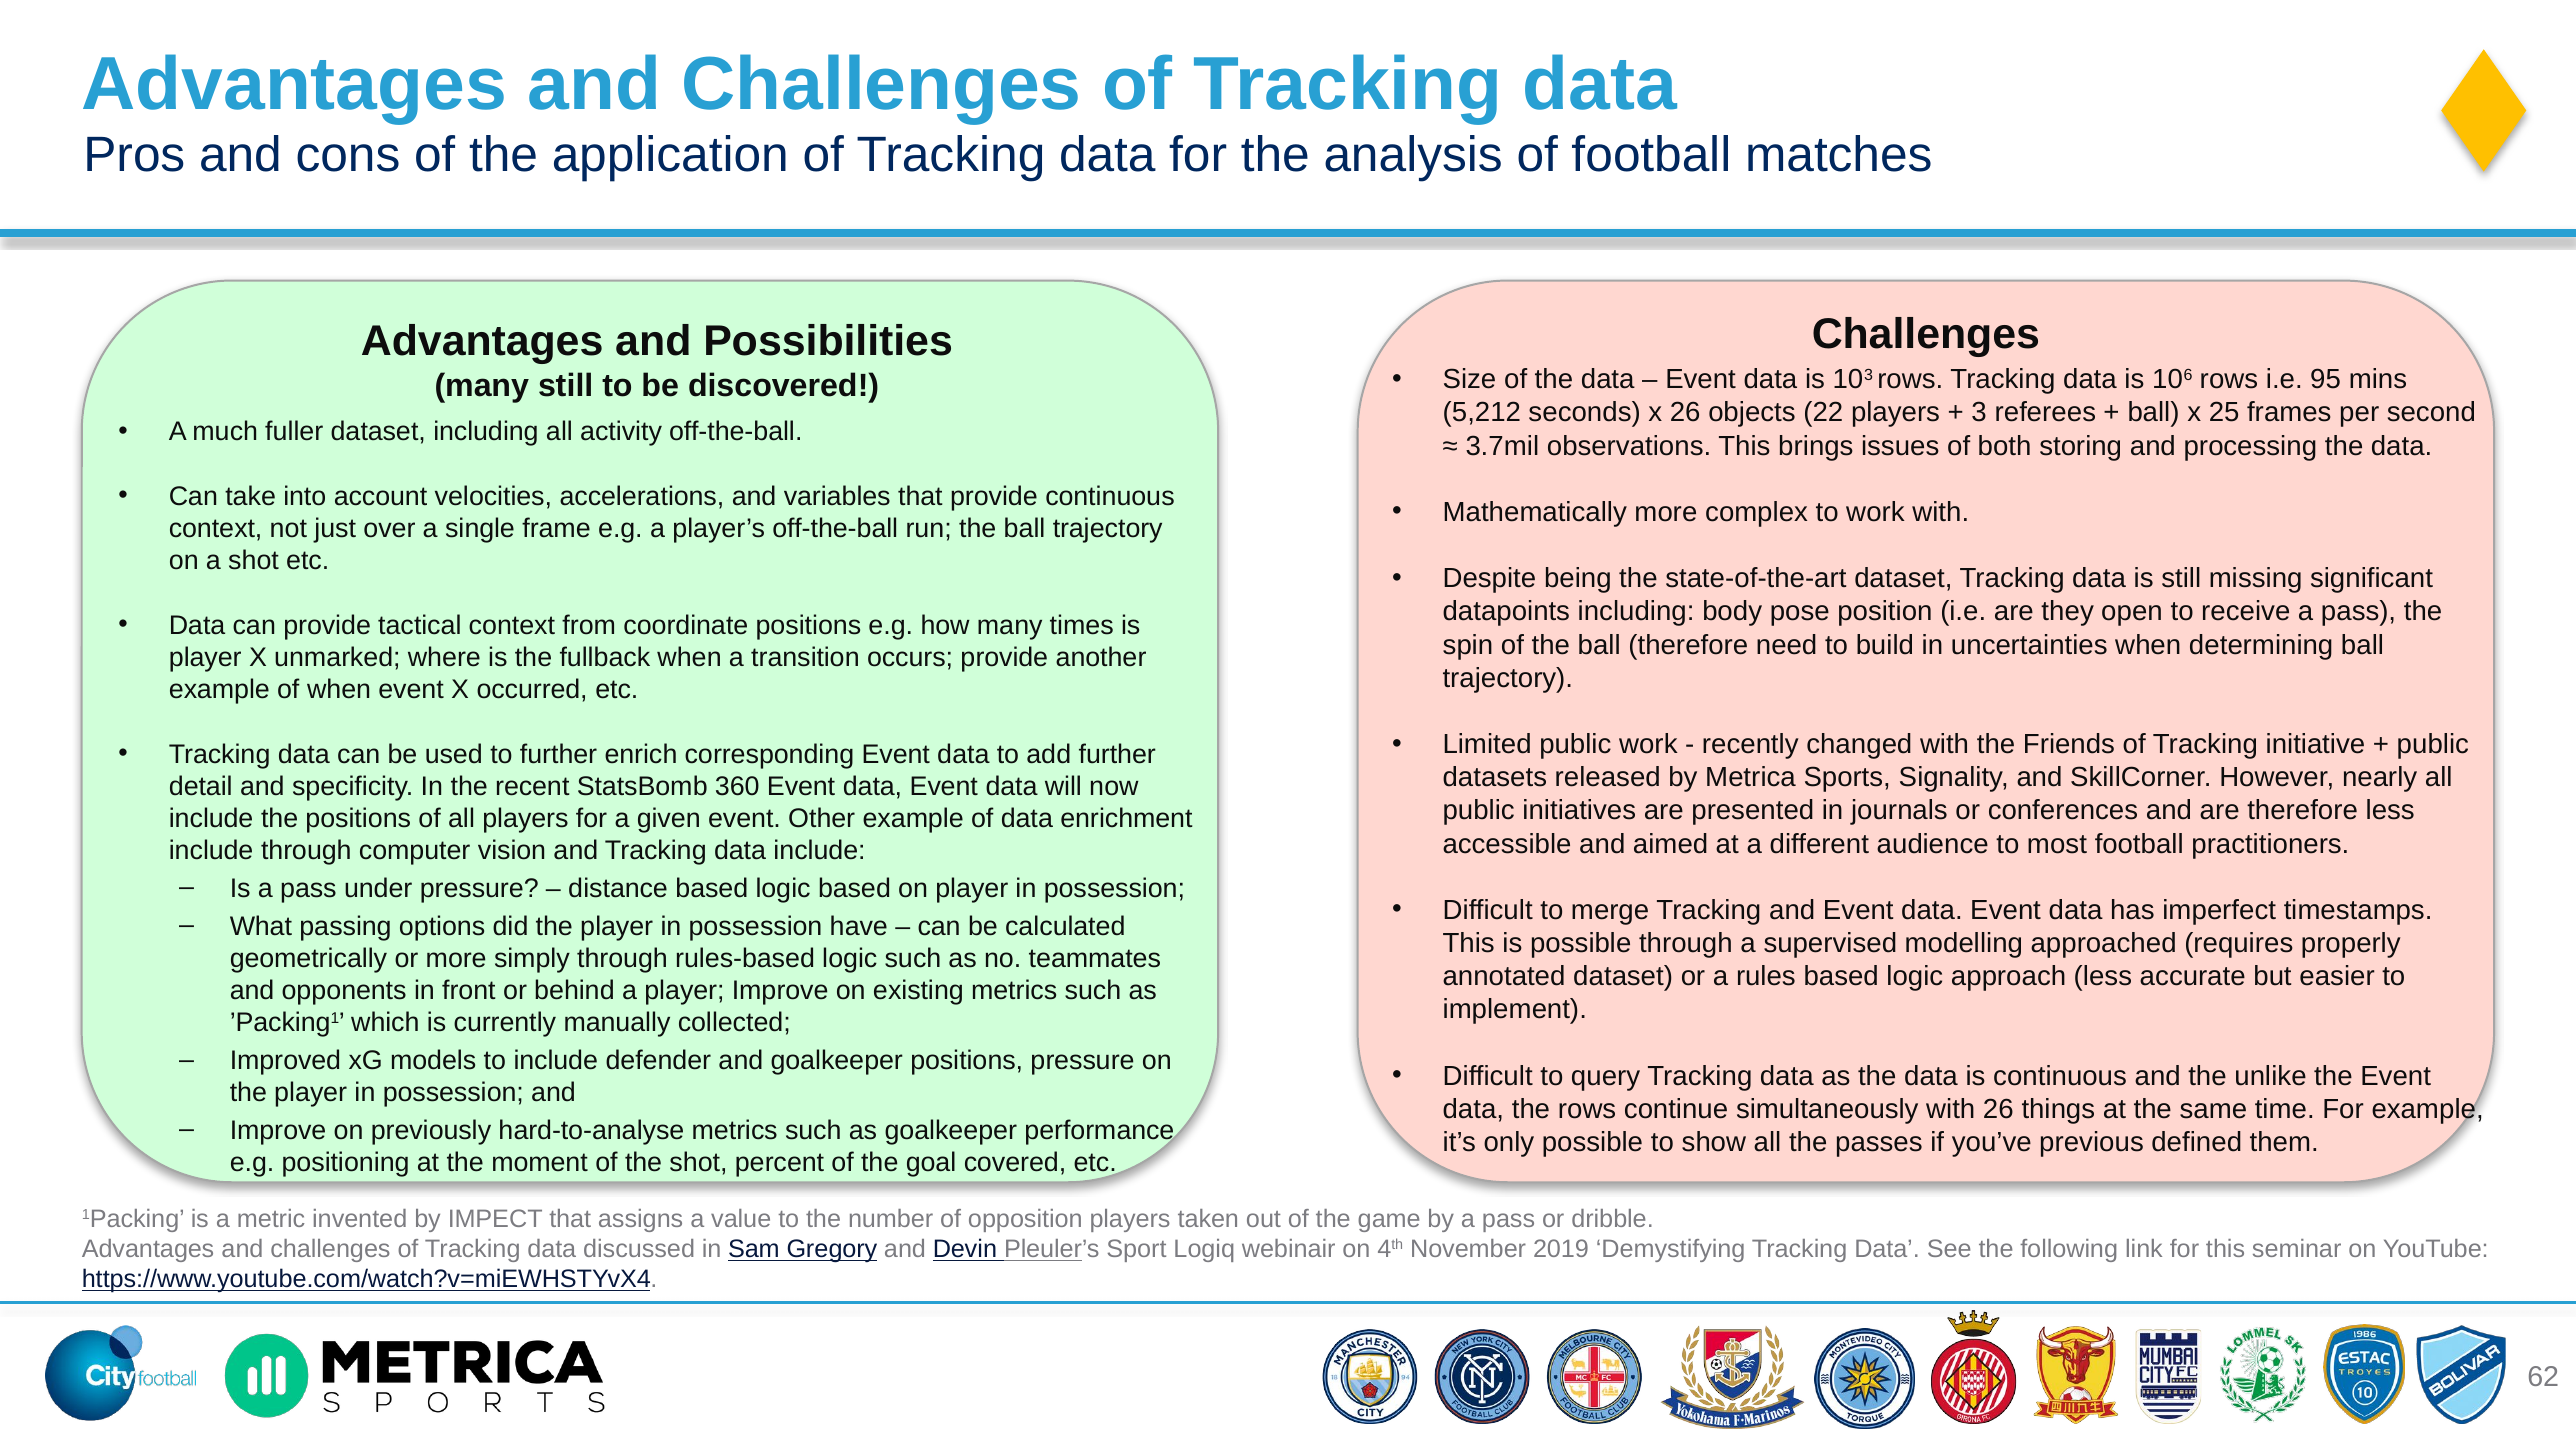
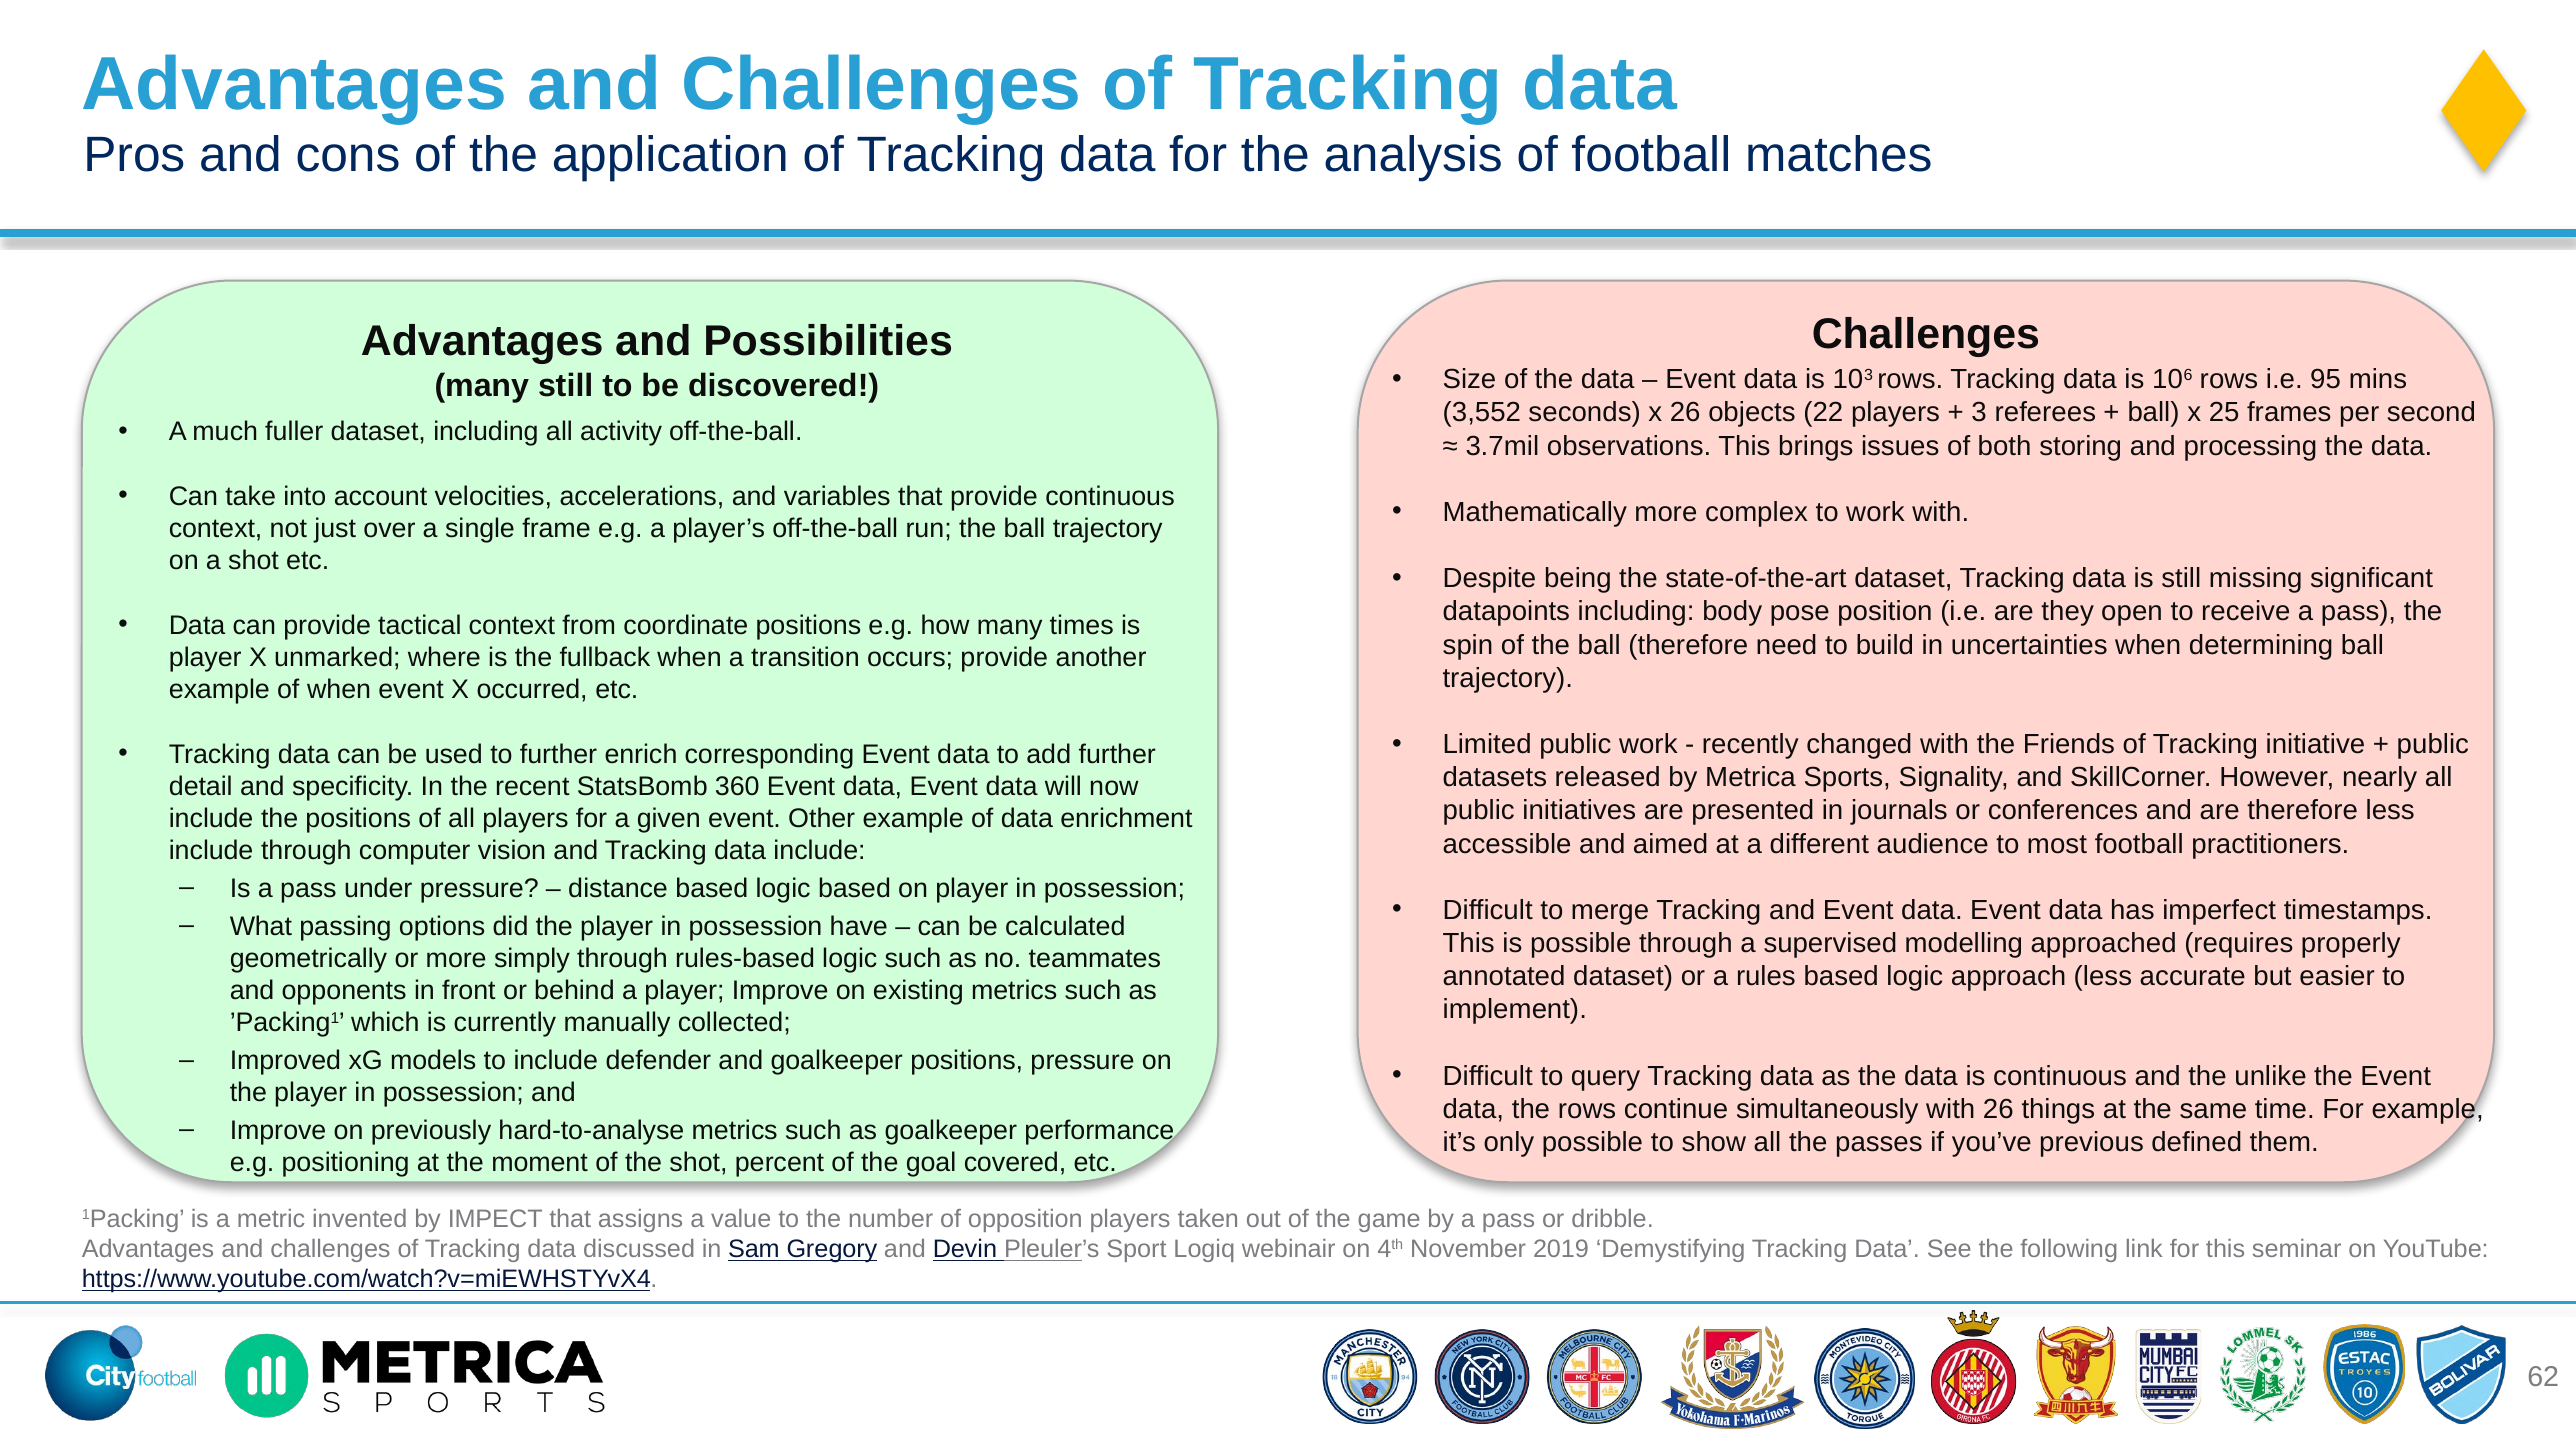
5,212: 5,212 -> 3,552
